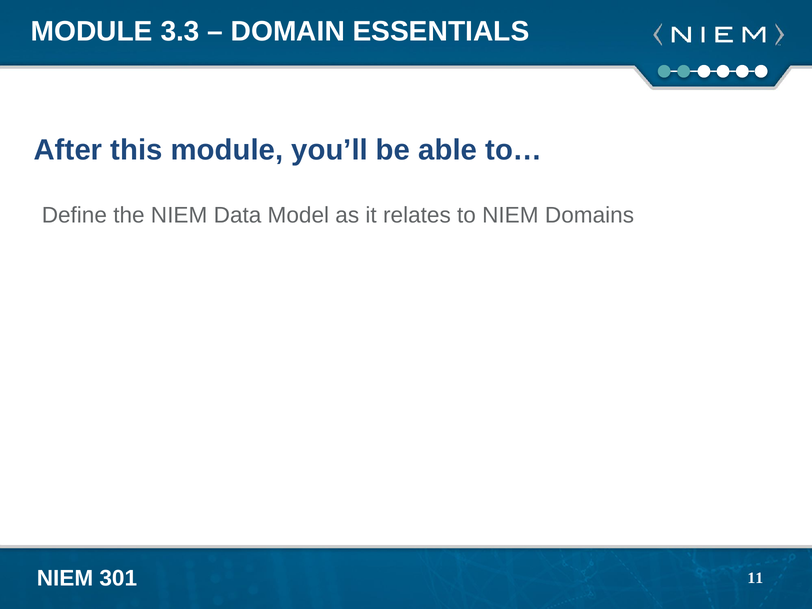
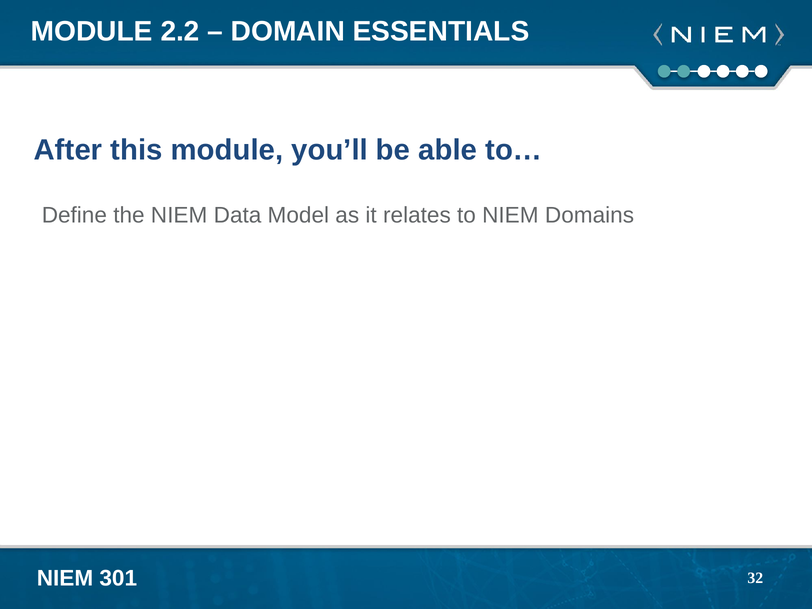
3.3: 3.3 -> 2.2
11: 11 -> 32
